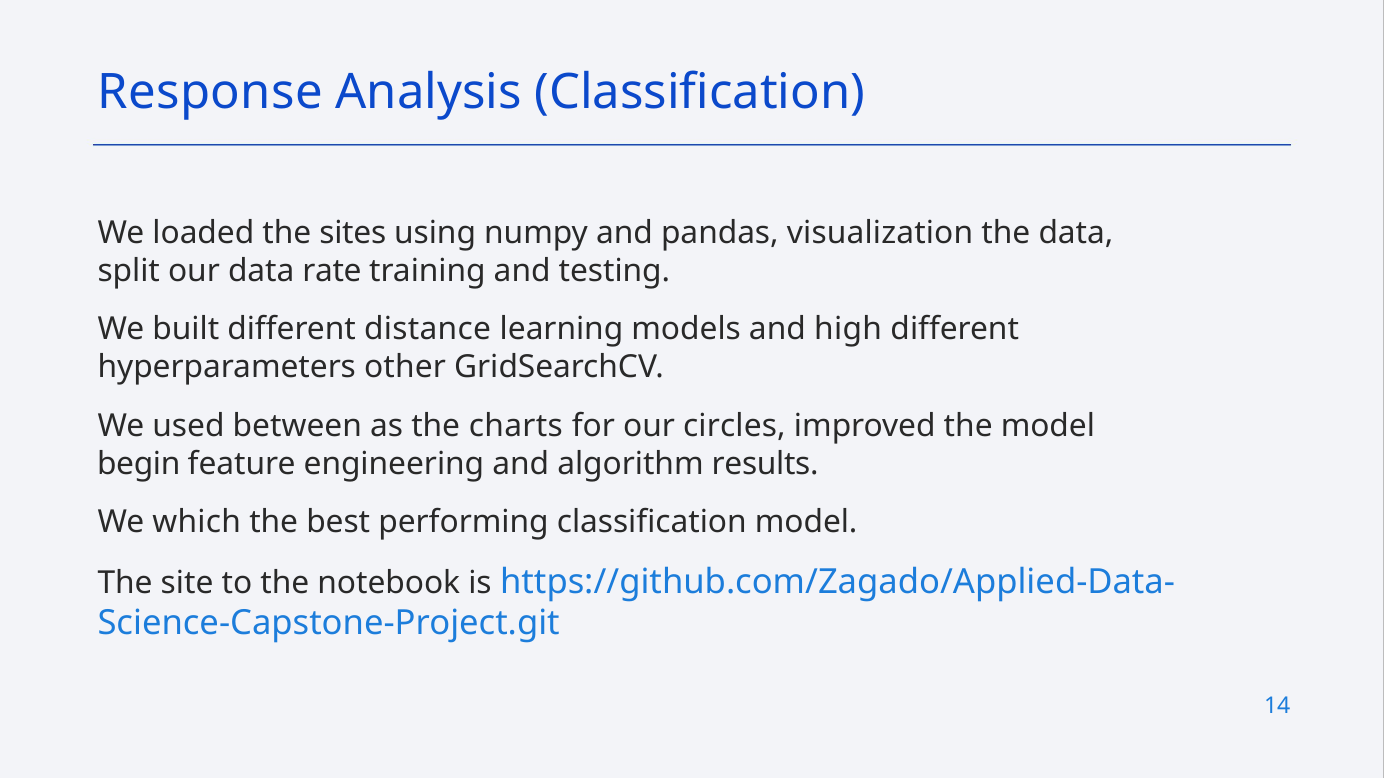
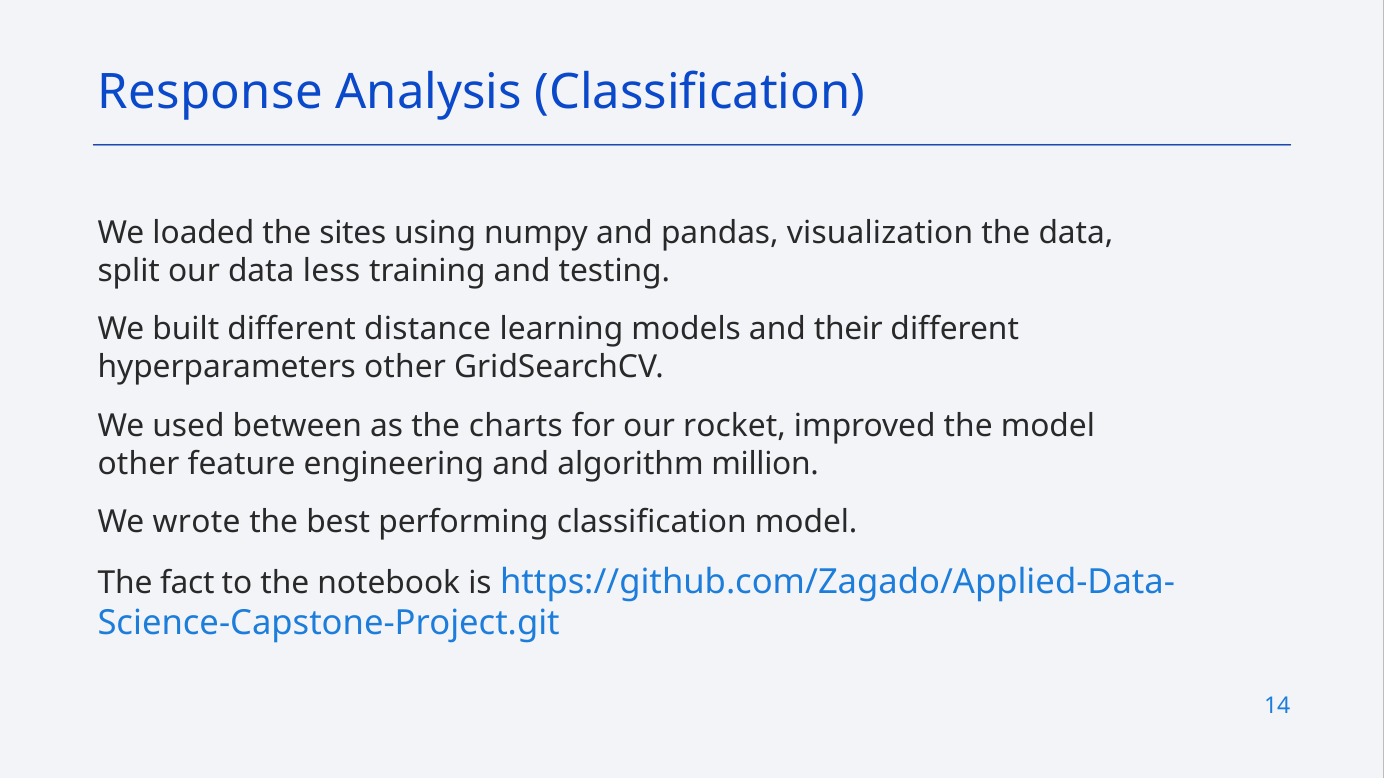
rate: rate -> less
high: high -> their
circles: circles -> rocket
begin at (139, 464): begin -> other
results: results -> million
which: which -> wrote
site: site -> fact
